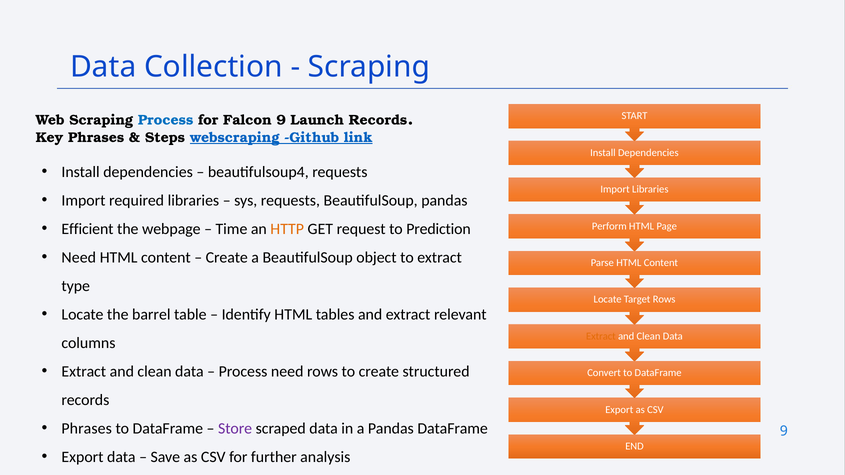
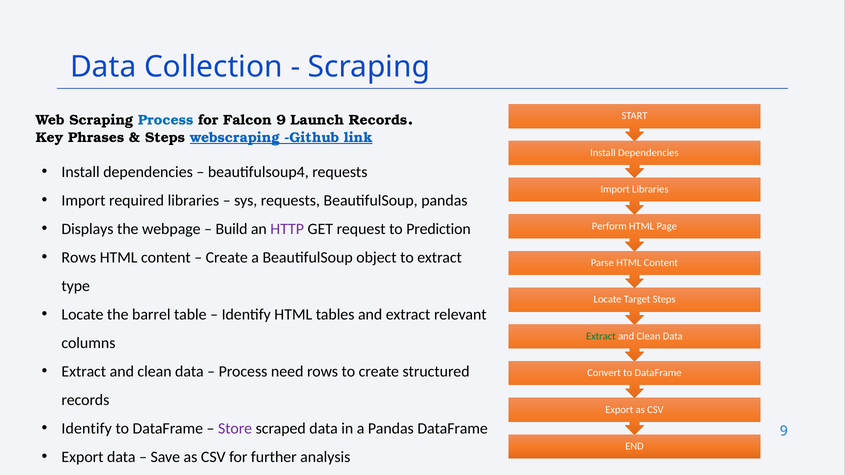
Efficient: Efficient -> Displays
Time: Time -> Build
HTTP colour: orange -> purple
Need at (79, 258): Need -> Rows
Target Rows: Rows -> Steps
Extract at (601, 336) colour: orange -> green
Phrases at (87, 429): Phrases -> Identify
